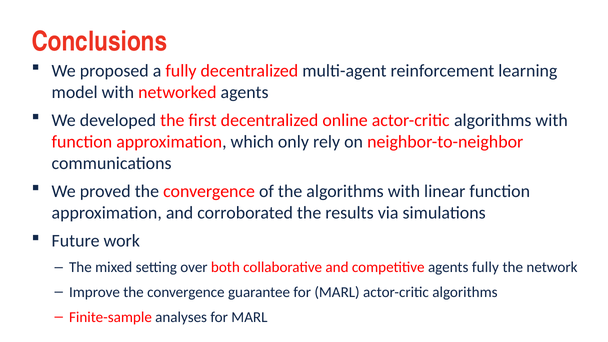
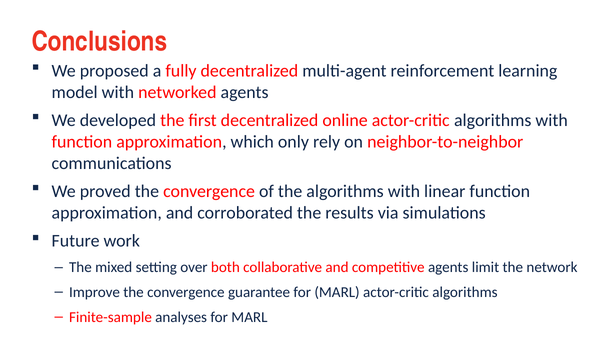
agents fully: fully -> limit
